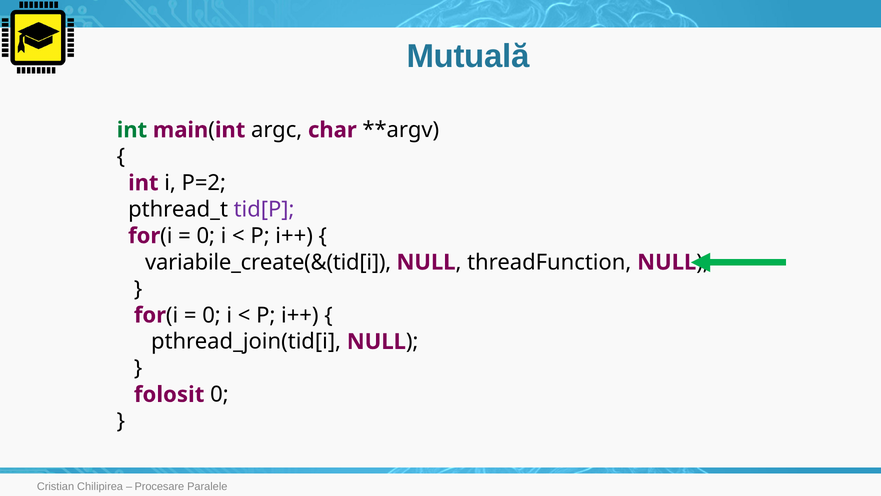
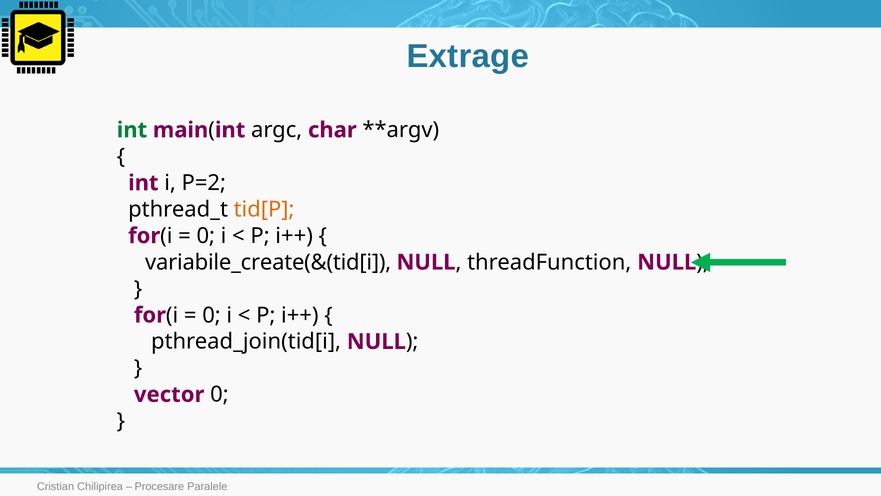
Mutuală: Mutuală -> Extrage
tid[P colour: purple -> orange
folosit: folosit -> vector
